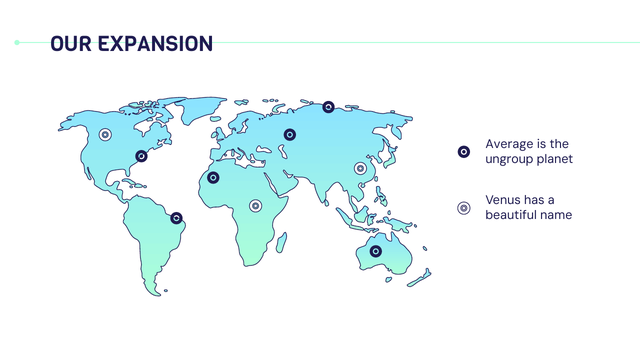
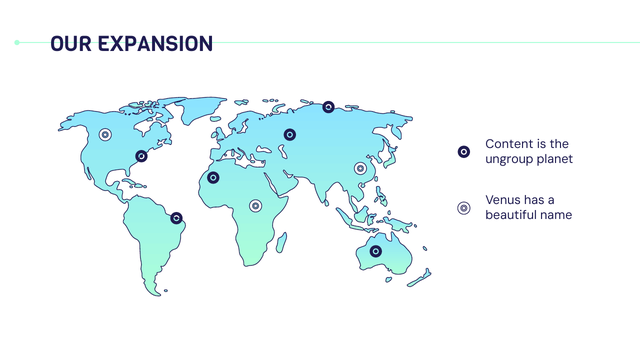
Average: Average -> Content
